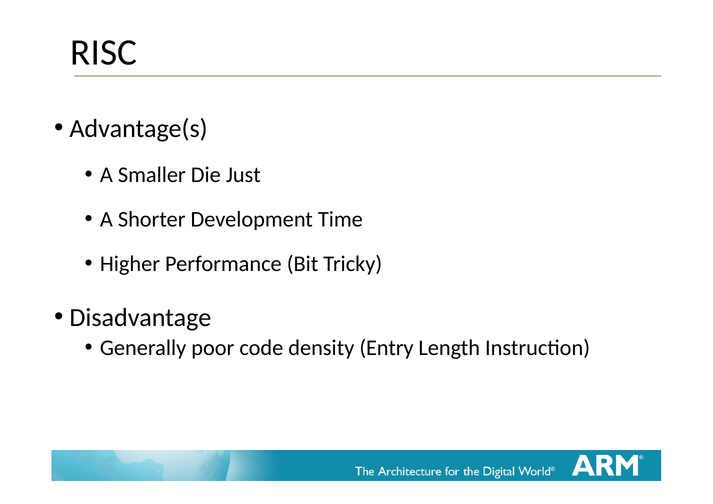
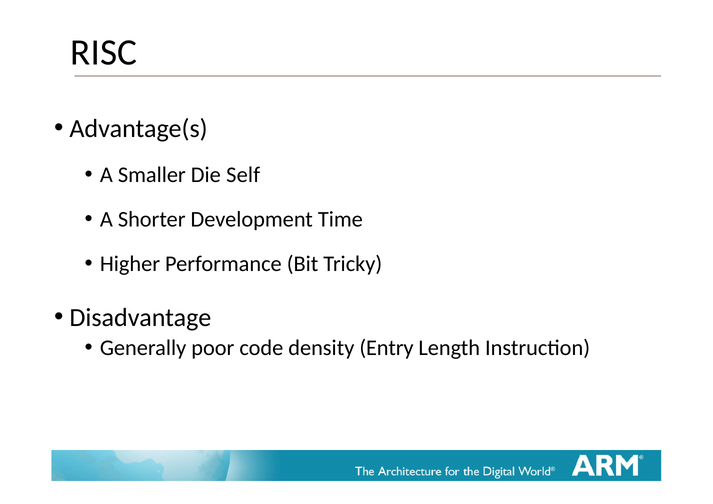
Just: Just -> Self
